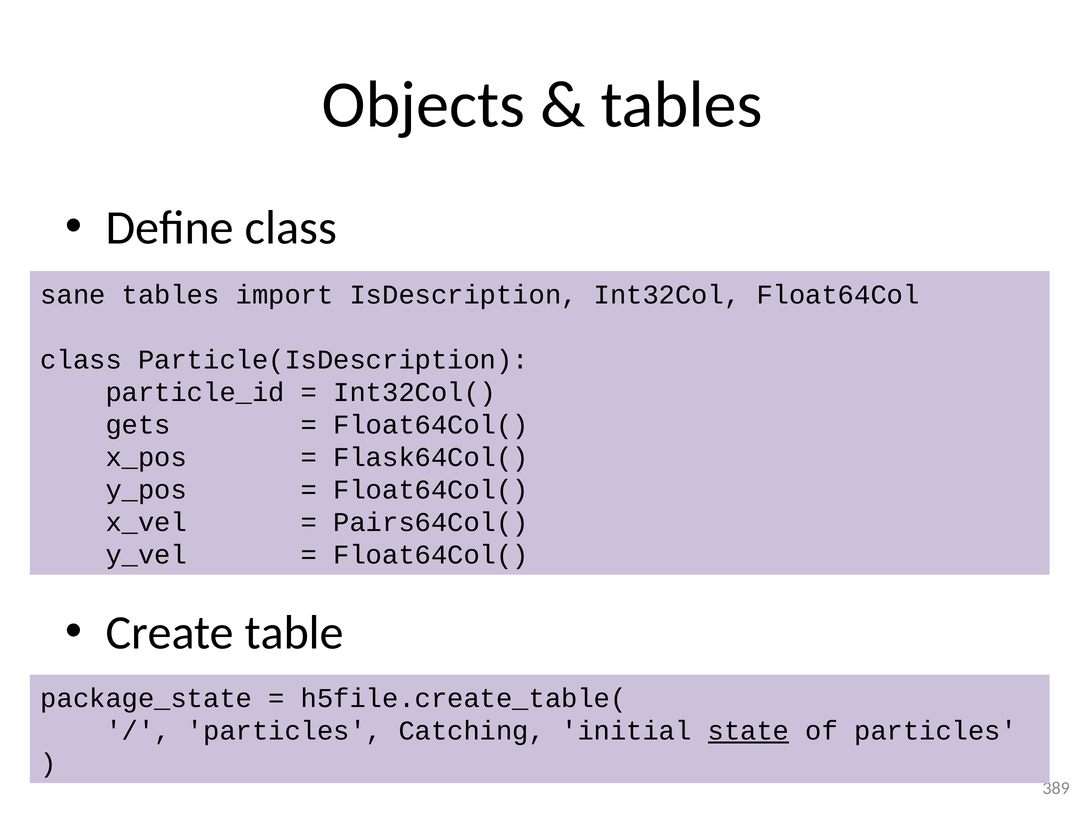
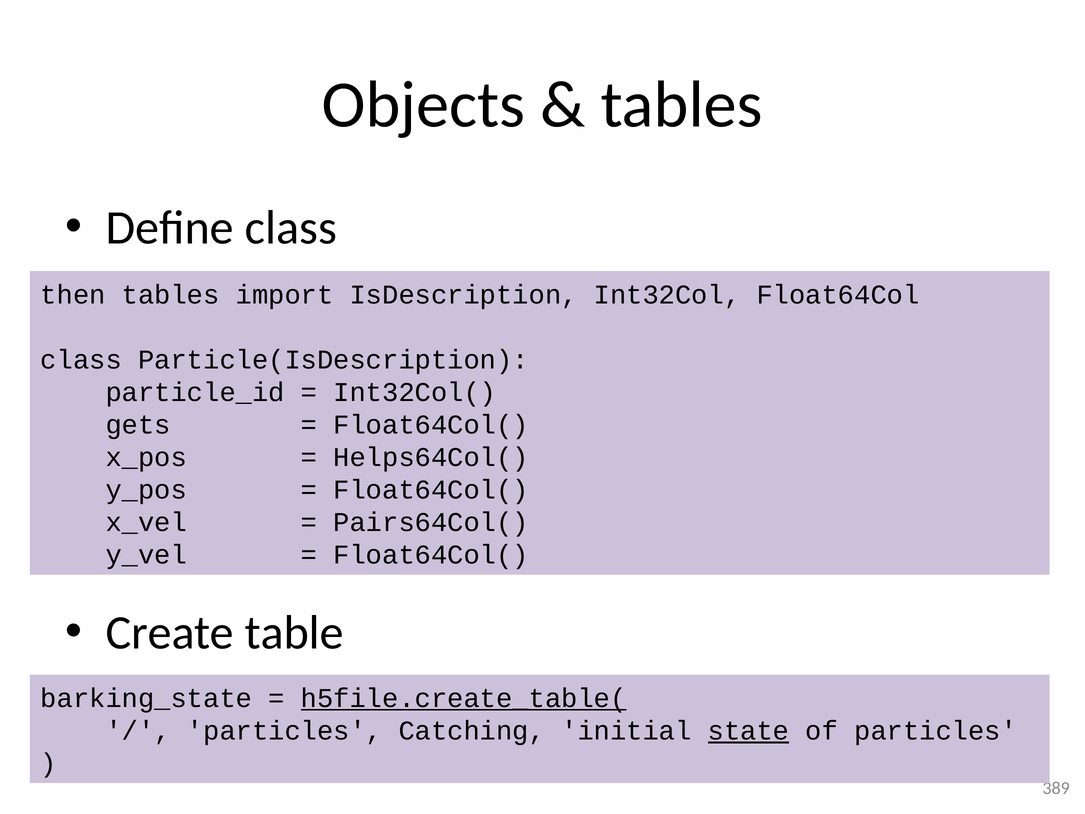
sane: sane -> then
Flask64Col(: Flask64Col( -> Helps64Col(
package_state: package_state -> barking_state
h5file.create_table( underline: none -> present
